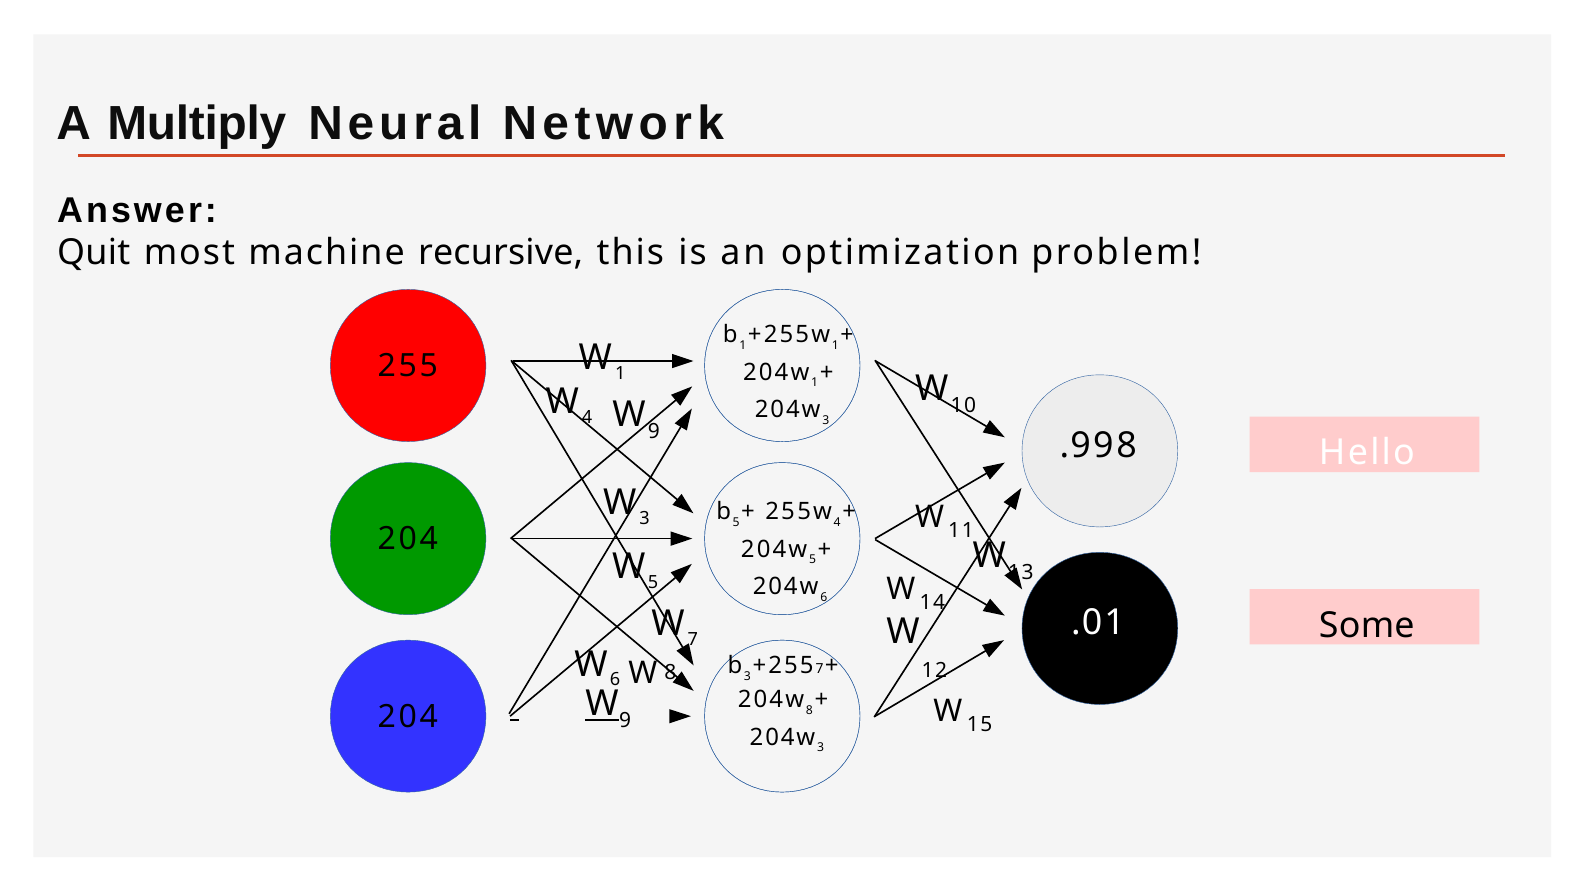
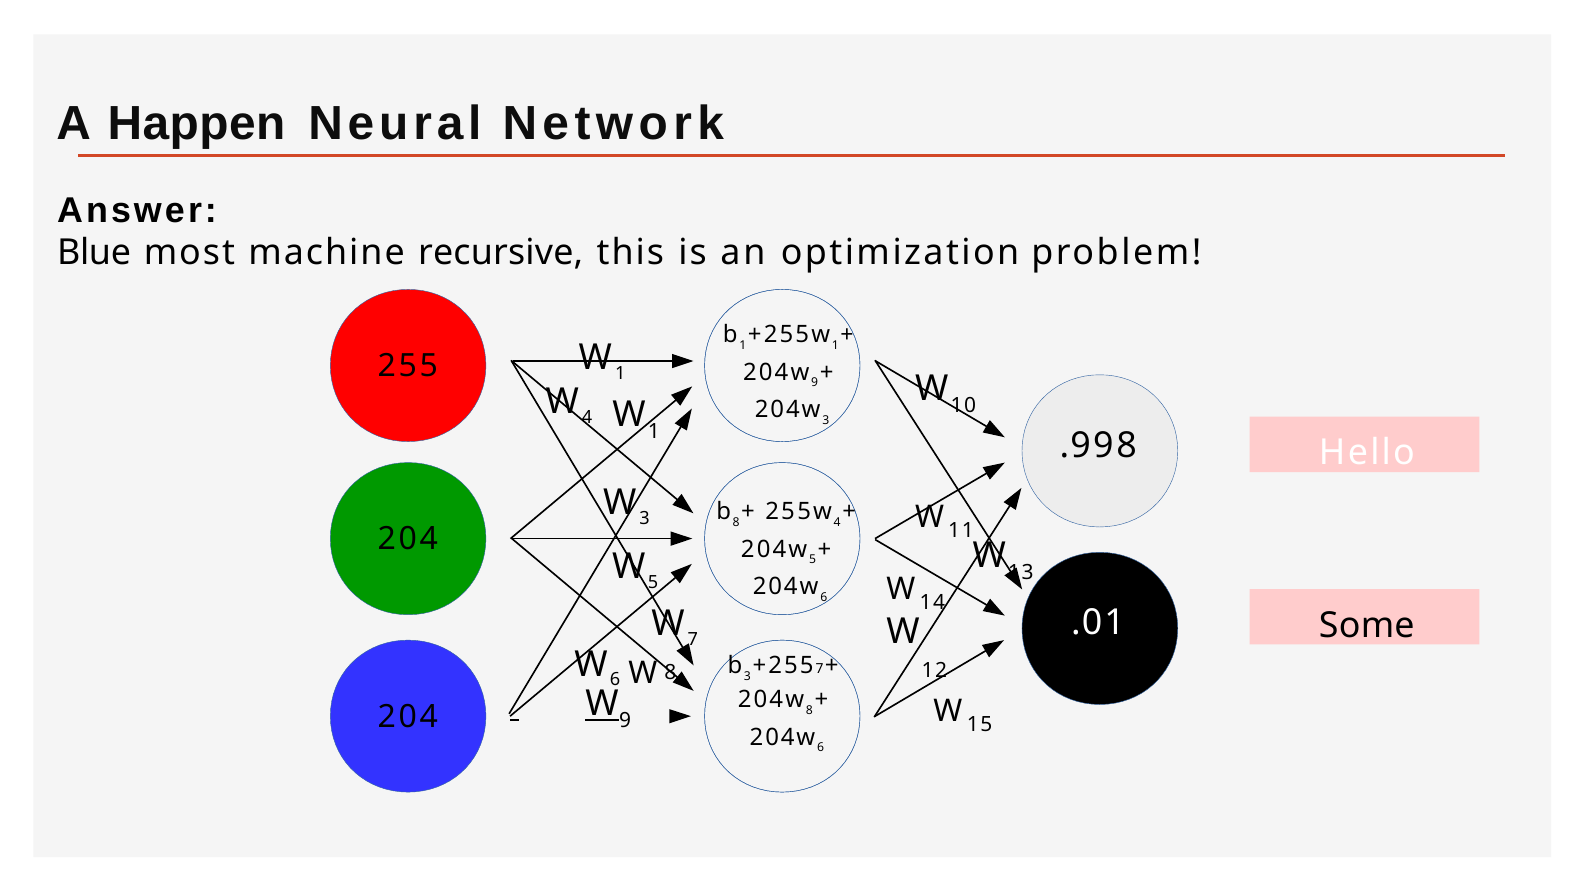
Multiply: Multiply -> Happen
Quit: Quit -> Blue
1 at (815, 383): 1 -> 9
9 at (654, 432): 9 -> 1
5 at (736, 522): 5 -> 8
3 at (821, 748): 3 -> 6
